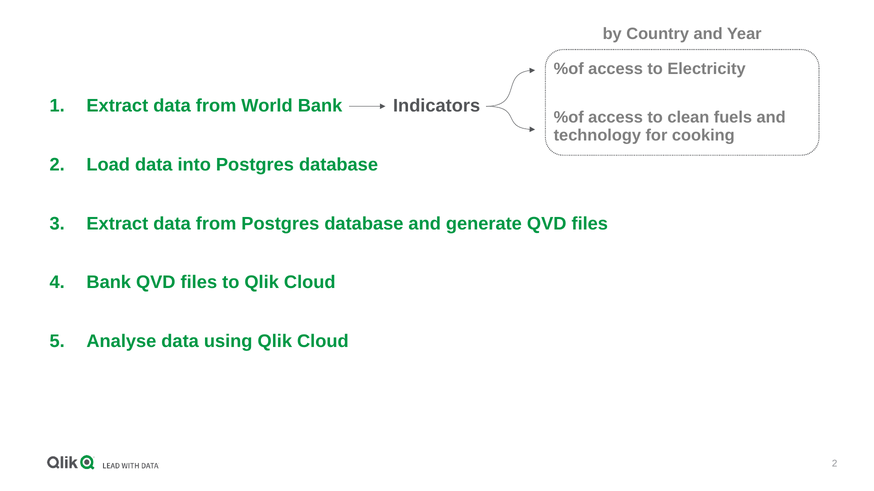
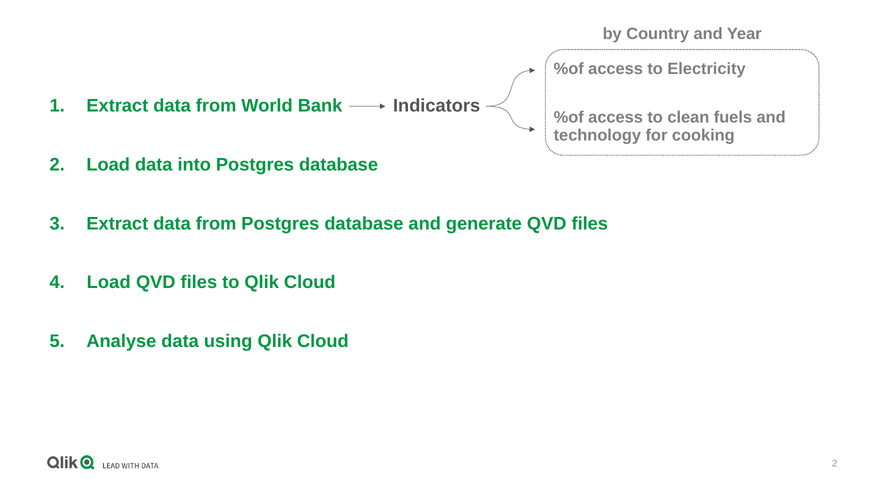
Bank at (109, 283): Bank -> Load
